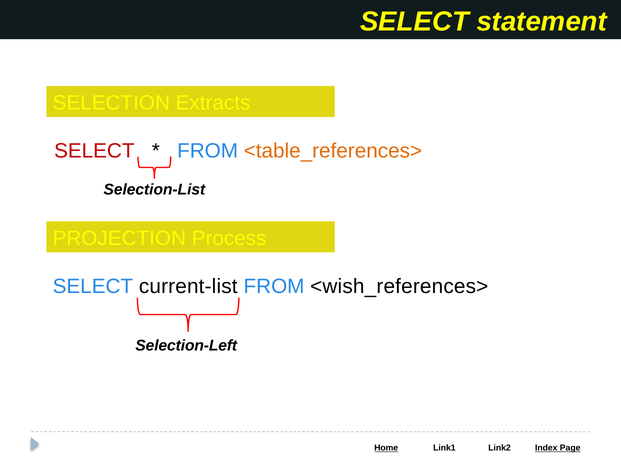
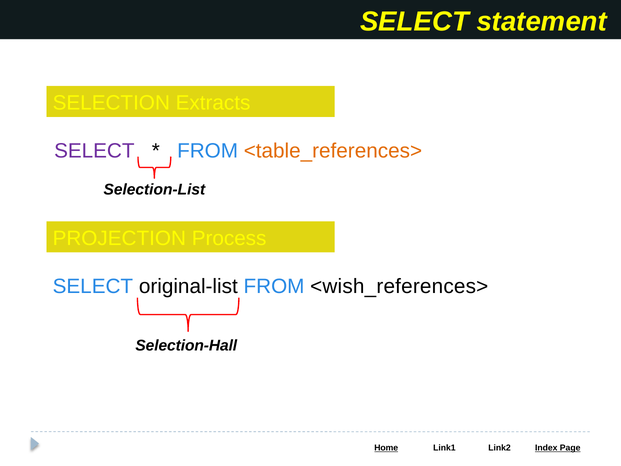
SELECT at (94, 151) colour: red -> purple
current-list: current-list -> original-list
Selection-Left: Selection-Left -> Selection-Hall
